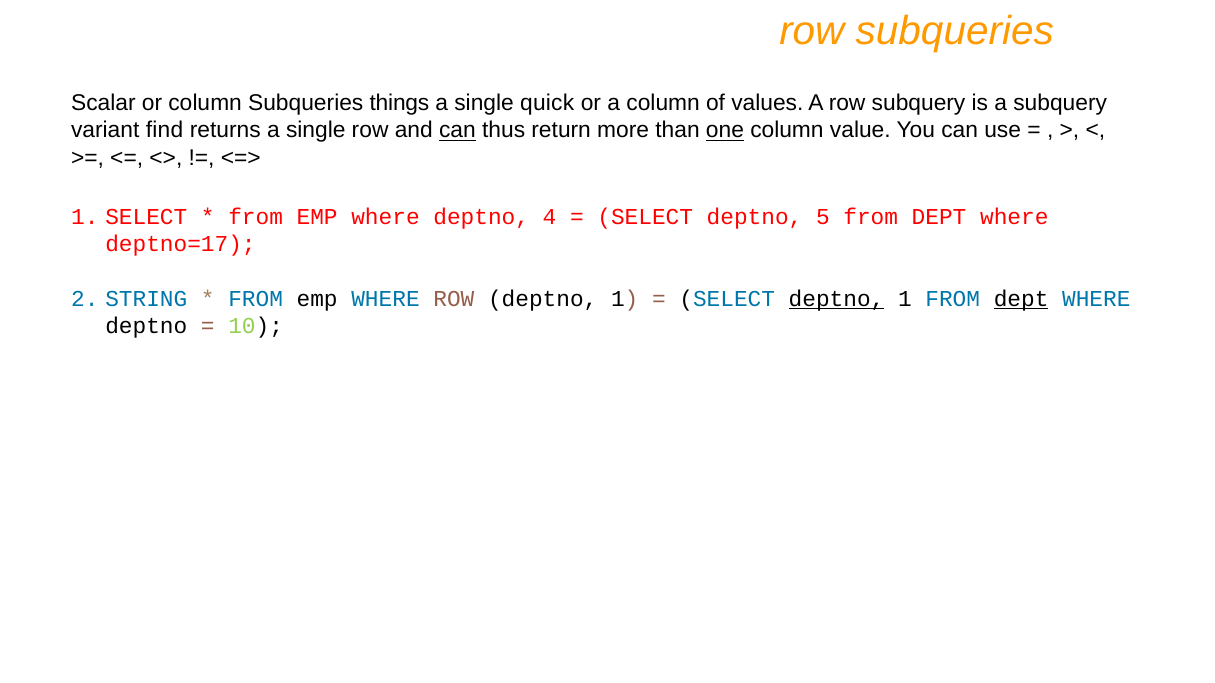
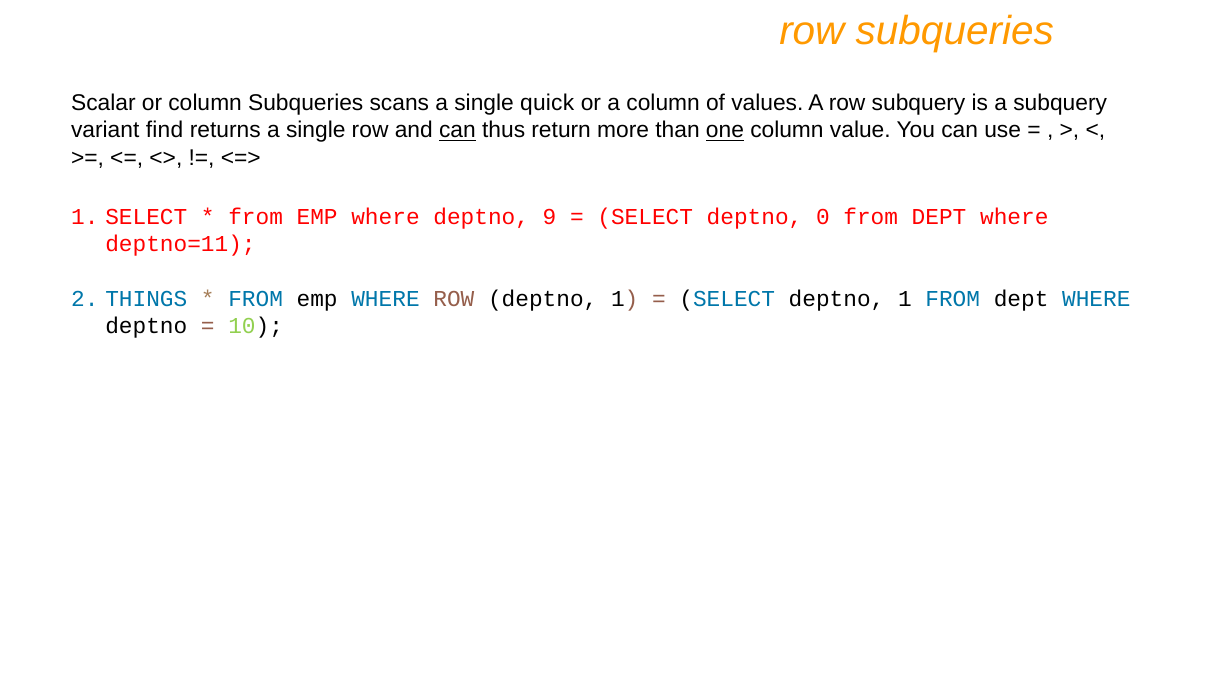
things: things -> scans
4: 4 -> 9
5: 5 -> 0
deptno=17: deptno=17 -> deptno=11
STRING: STRING -> THINGS
deptno at (837, 299) underline: present -> none
dept at (1021, 299) underline: present -> none
